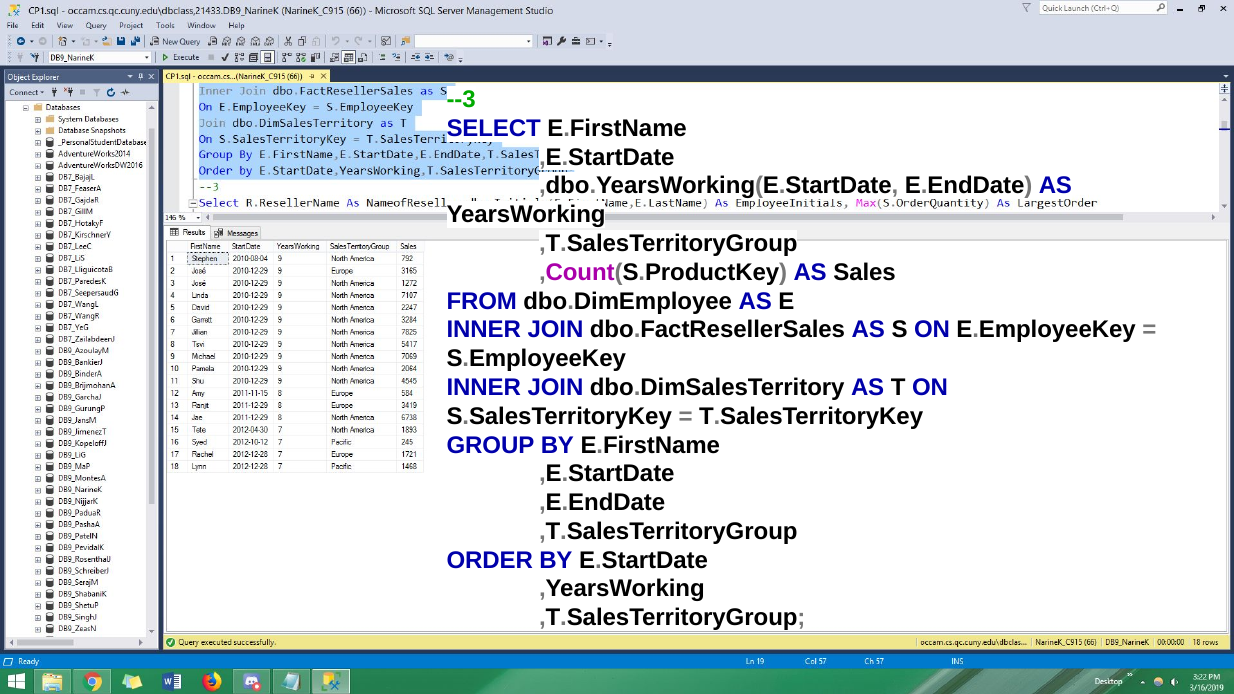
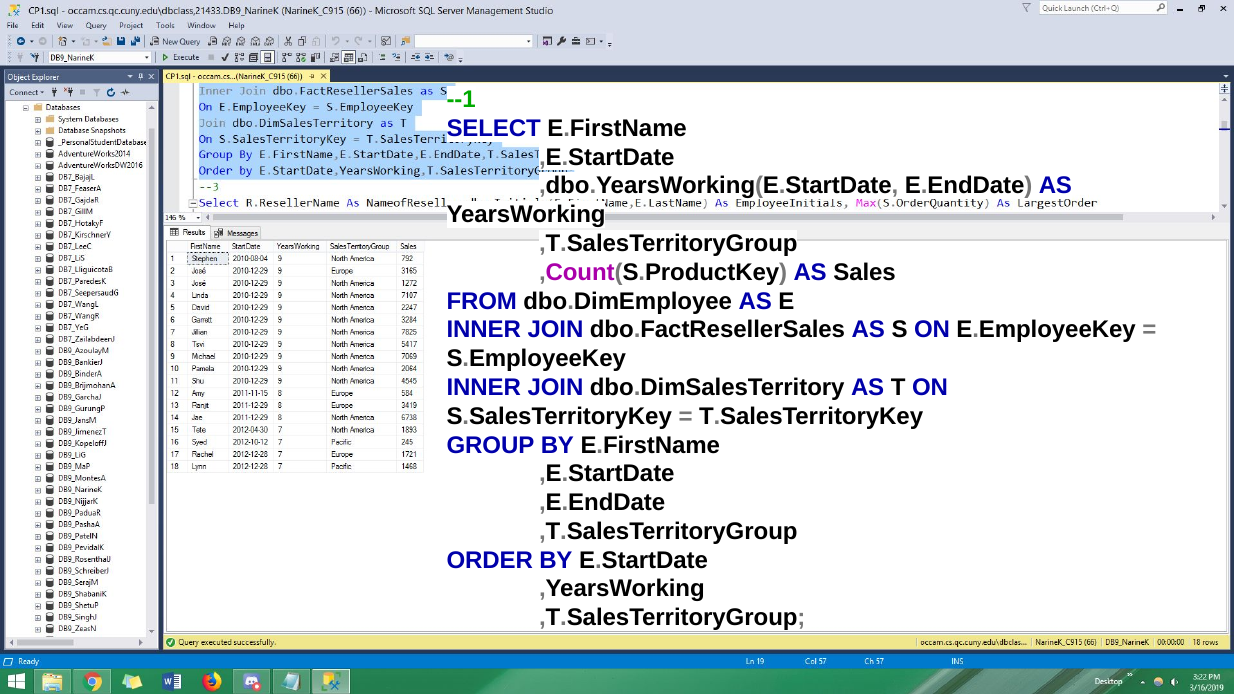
--3: --3 -> --1
